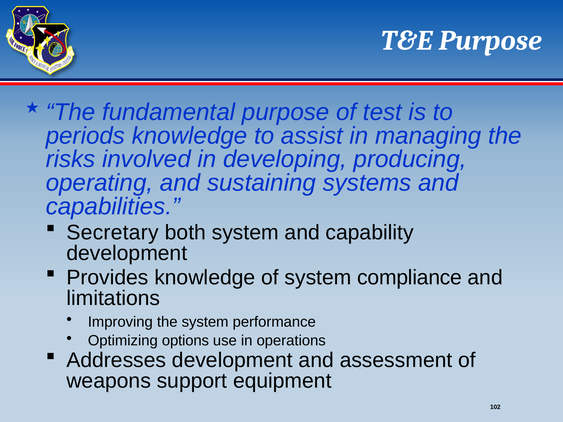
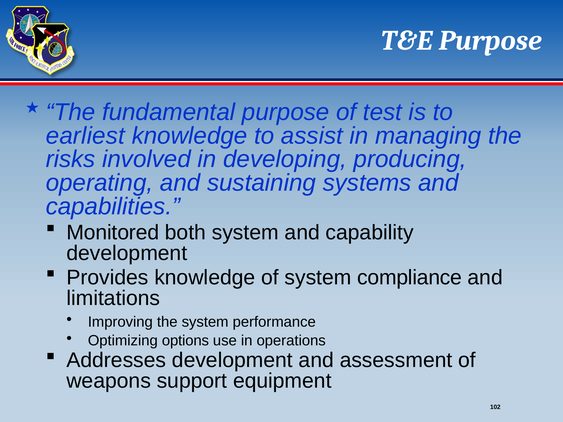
periods: periods -> earliest
Secretary: Secretary -> Monitored
